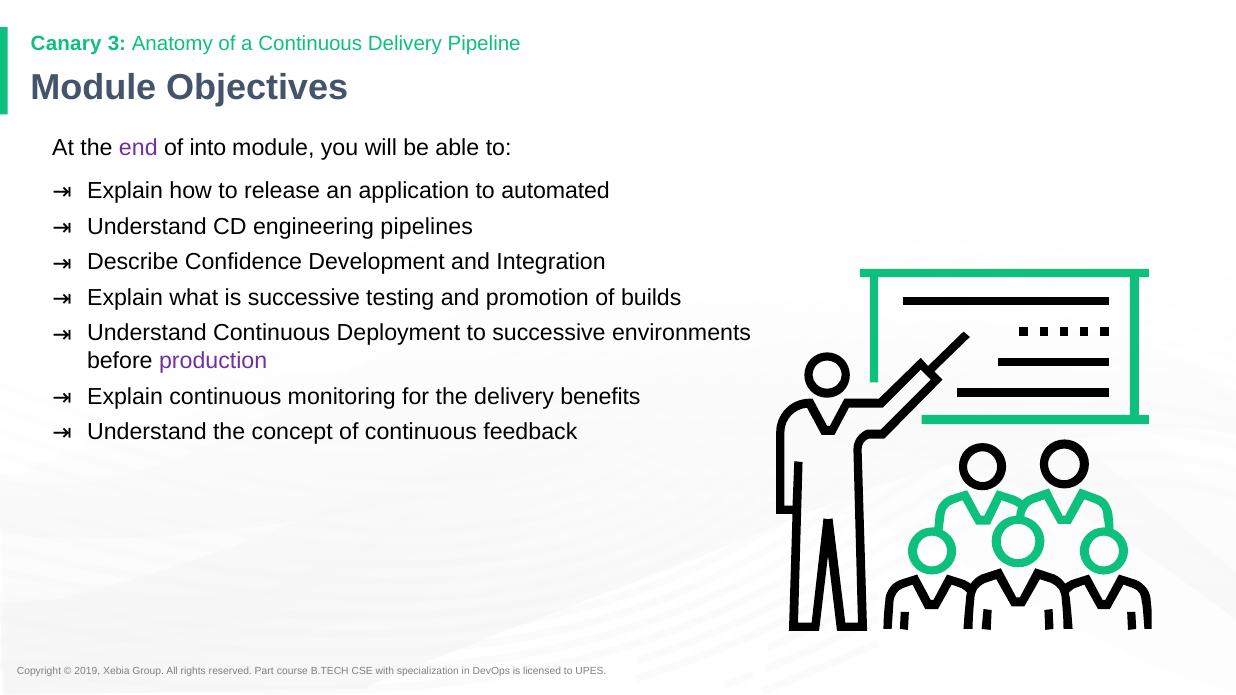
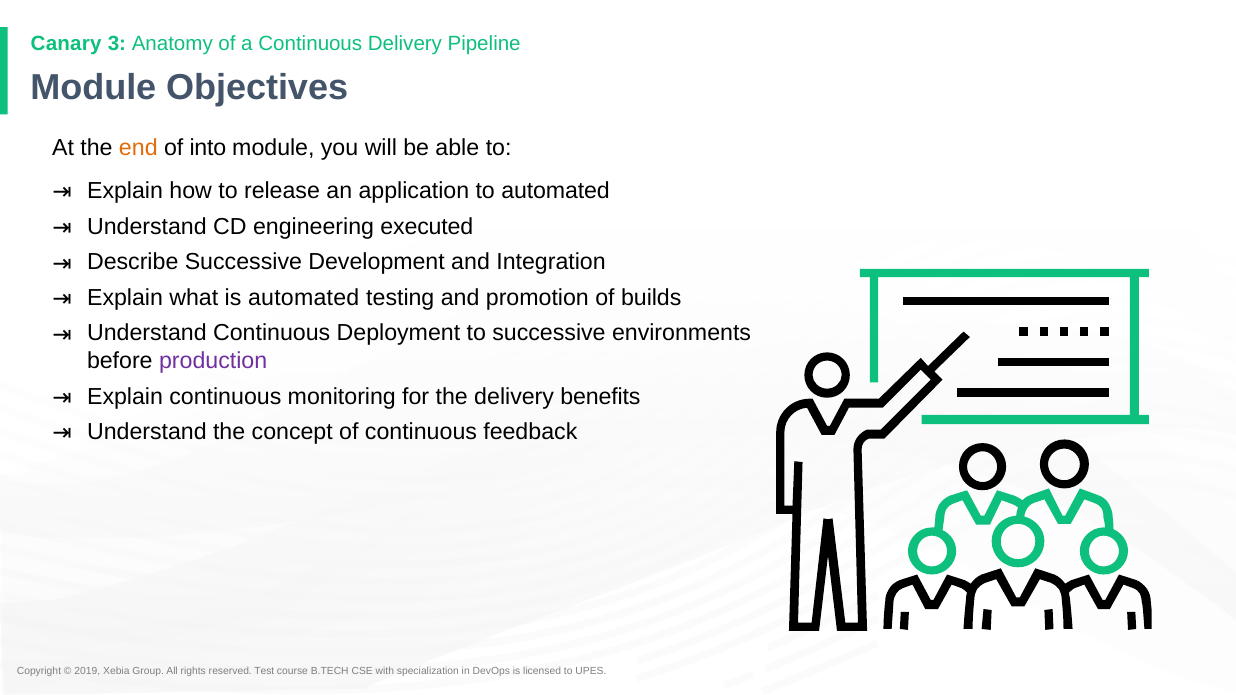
end colour: purple -> orange
pipelines: pipelines -> executed
Describe Confidence: Confidence -> Successive
is successive: successive -> automated
Part: Part -> Test
